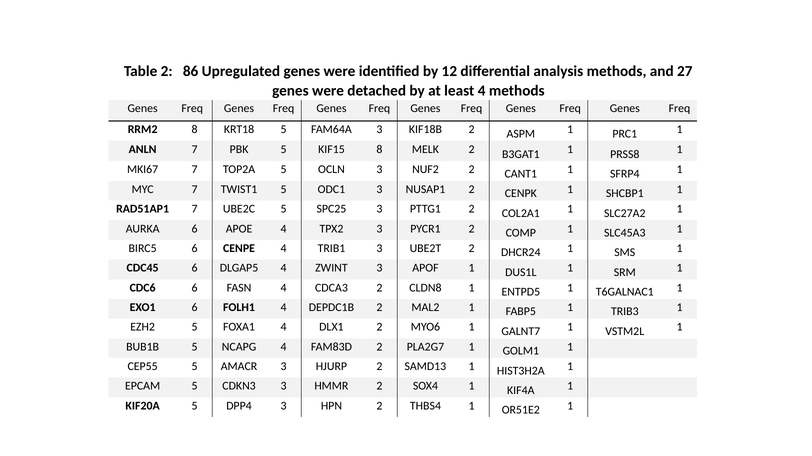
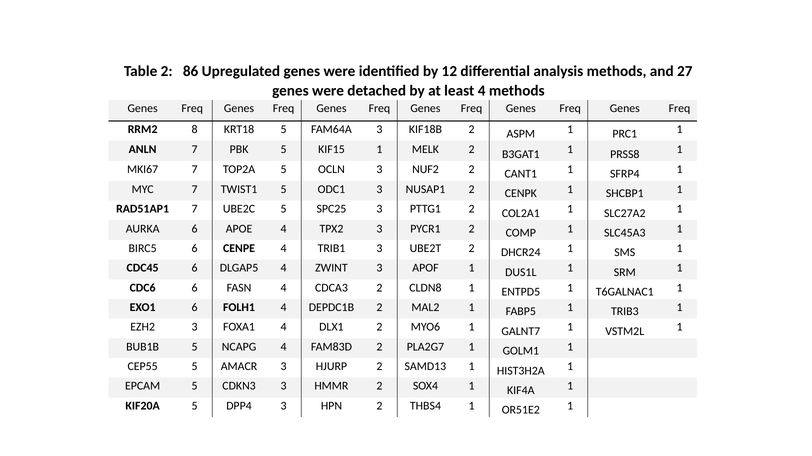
KIF15 8: 8 -> 1
EZH2 5: 5 -> 3
